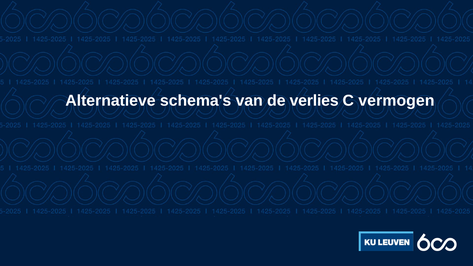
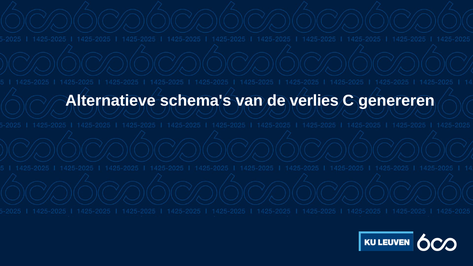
vermogen: vermogen -> genereren
